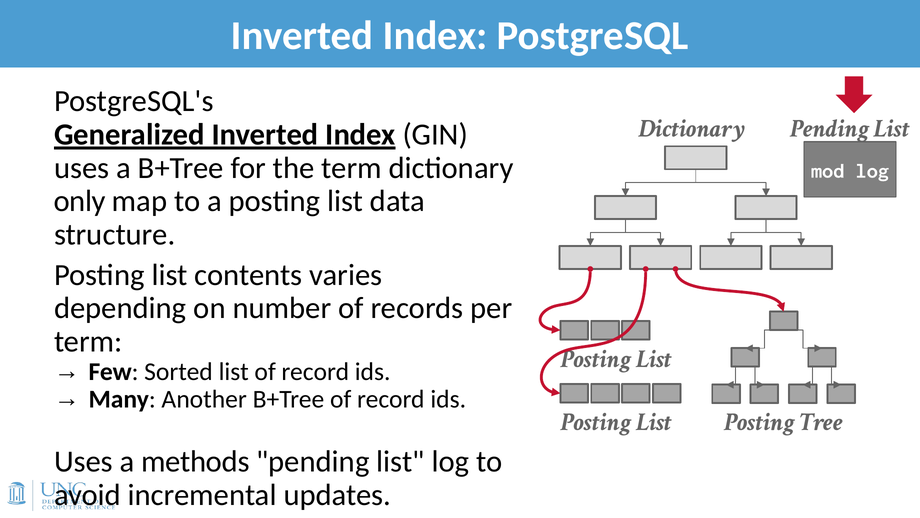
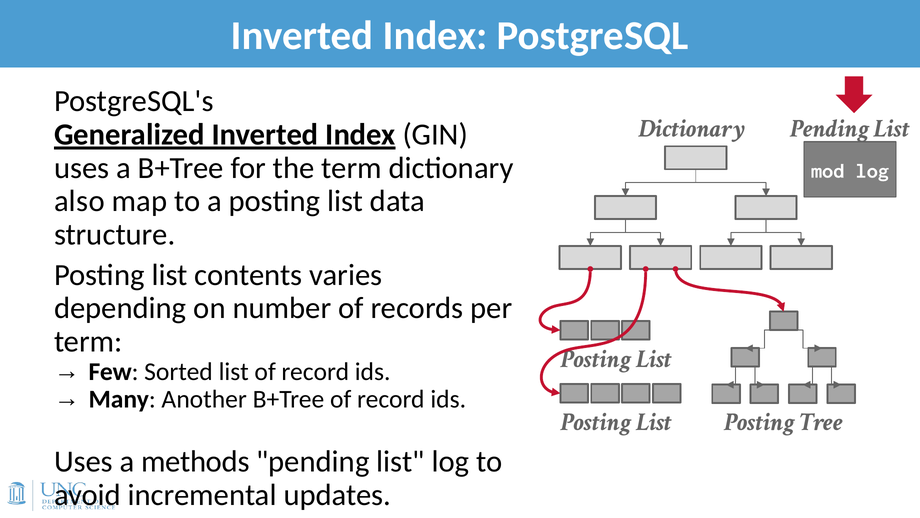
only: only -> also
